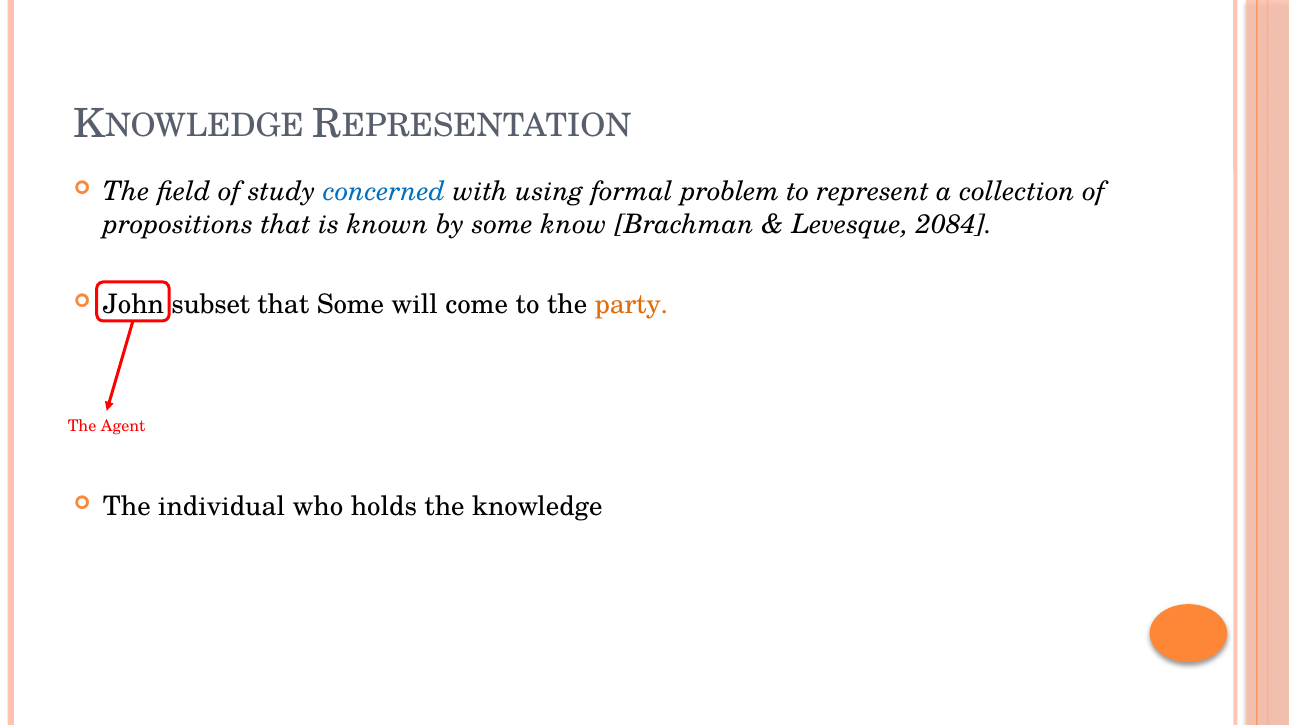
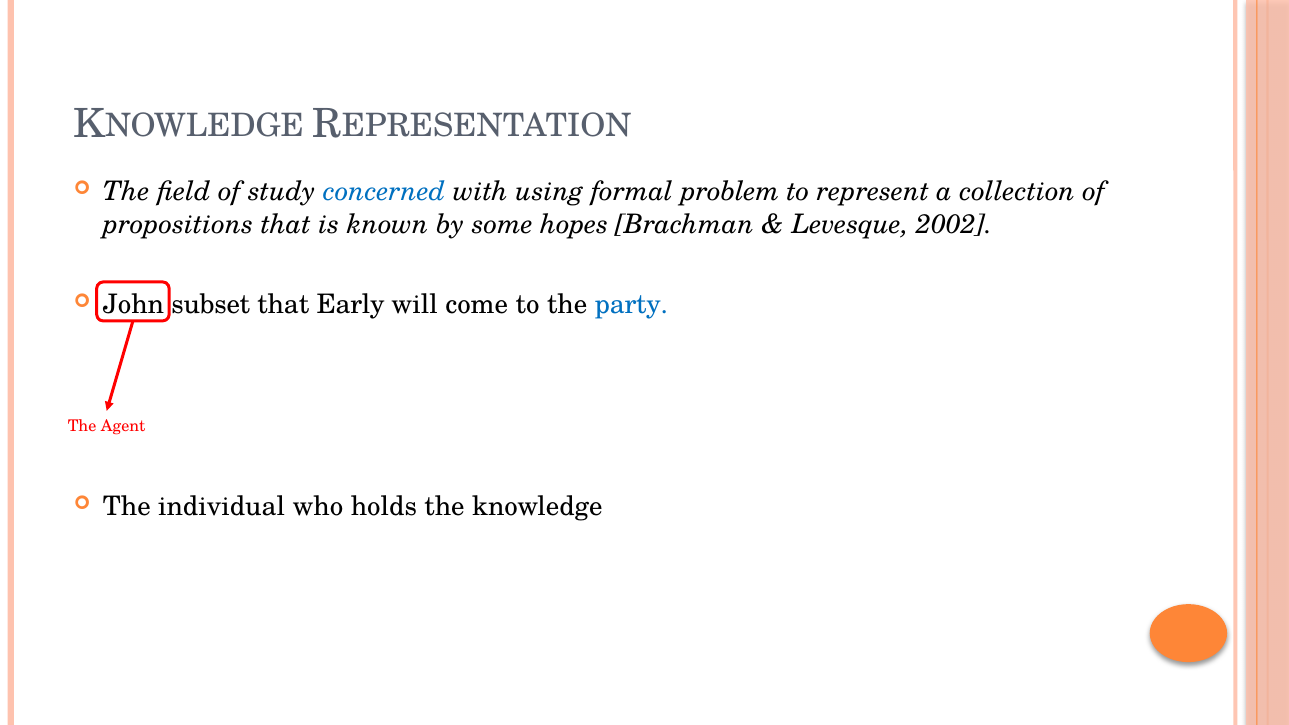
know: know -> hopes
2084: 2084 -> 2002
that Some: Some -> Early
party colour: orange -> blue
